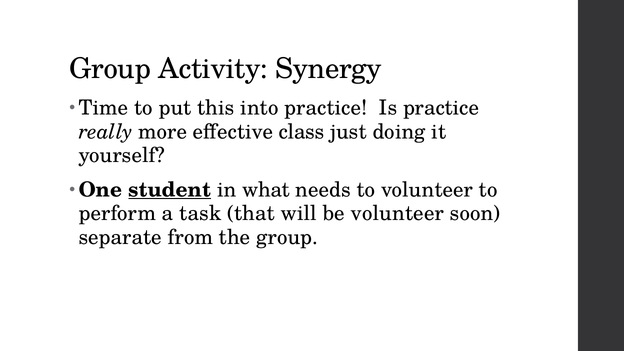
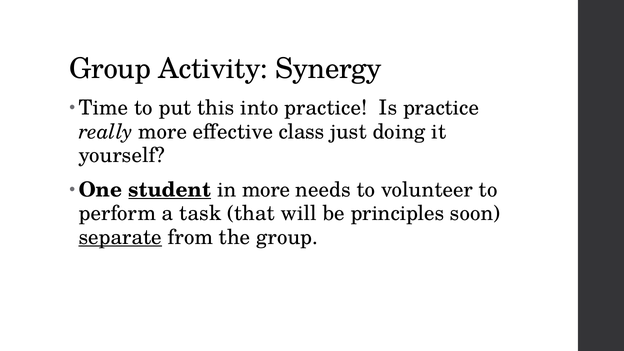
in what: what -> more
be volunteer: volunteer -> principles
separate underline: none -> present
